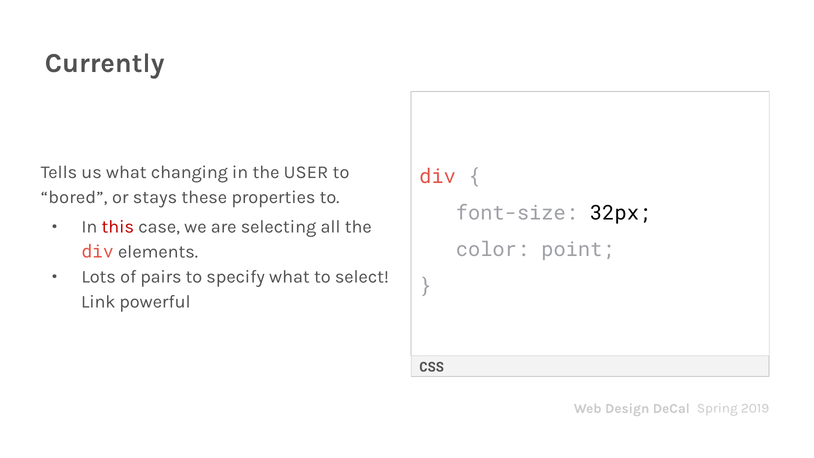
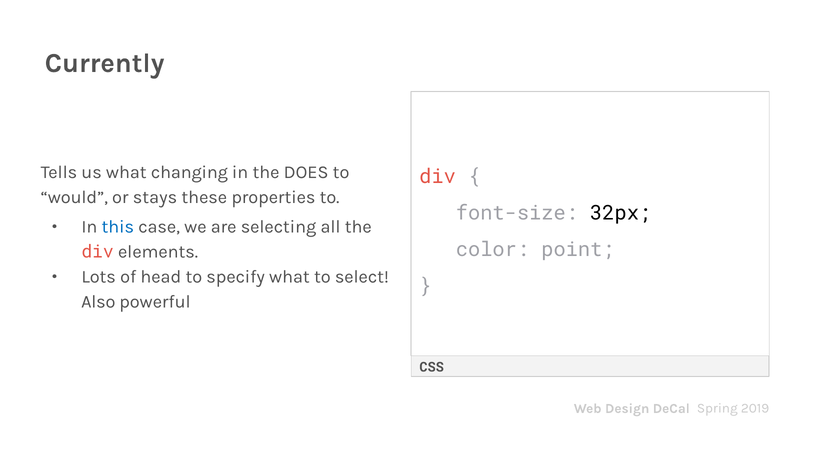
USER: USER -> DOES
bored: bored -> would
this colour: red -> blue
pairs: pairs -> head
Link: Link -> Also
